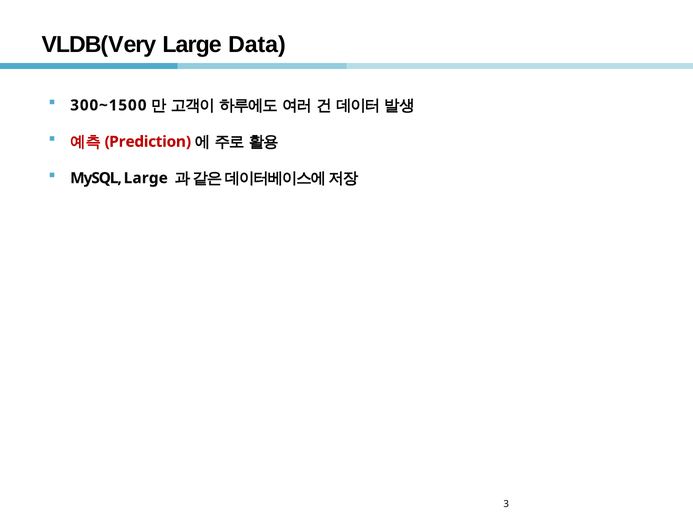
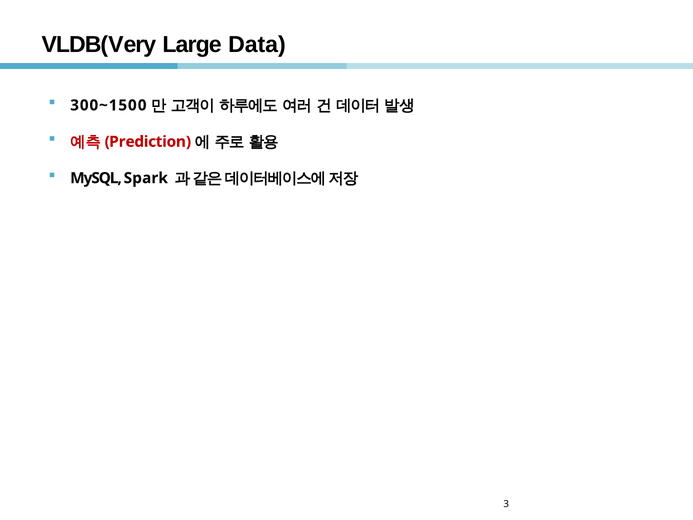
MySQL Large: Large -> Spark
